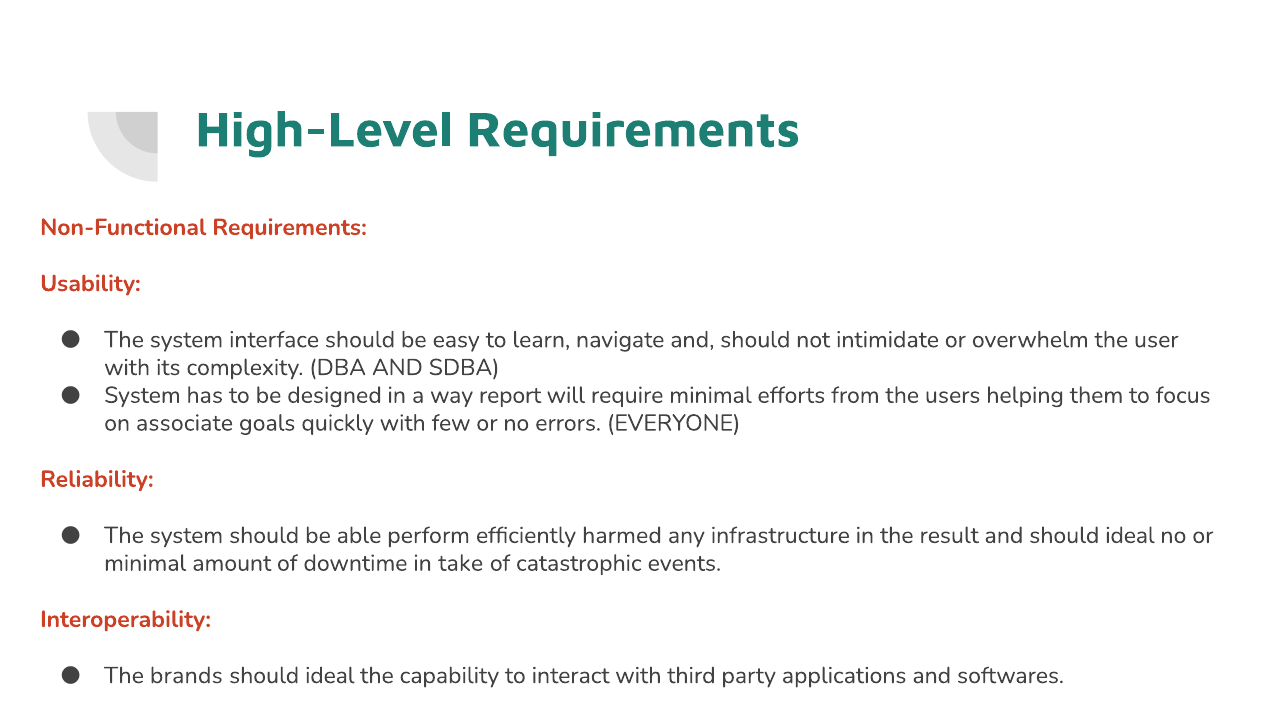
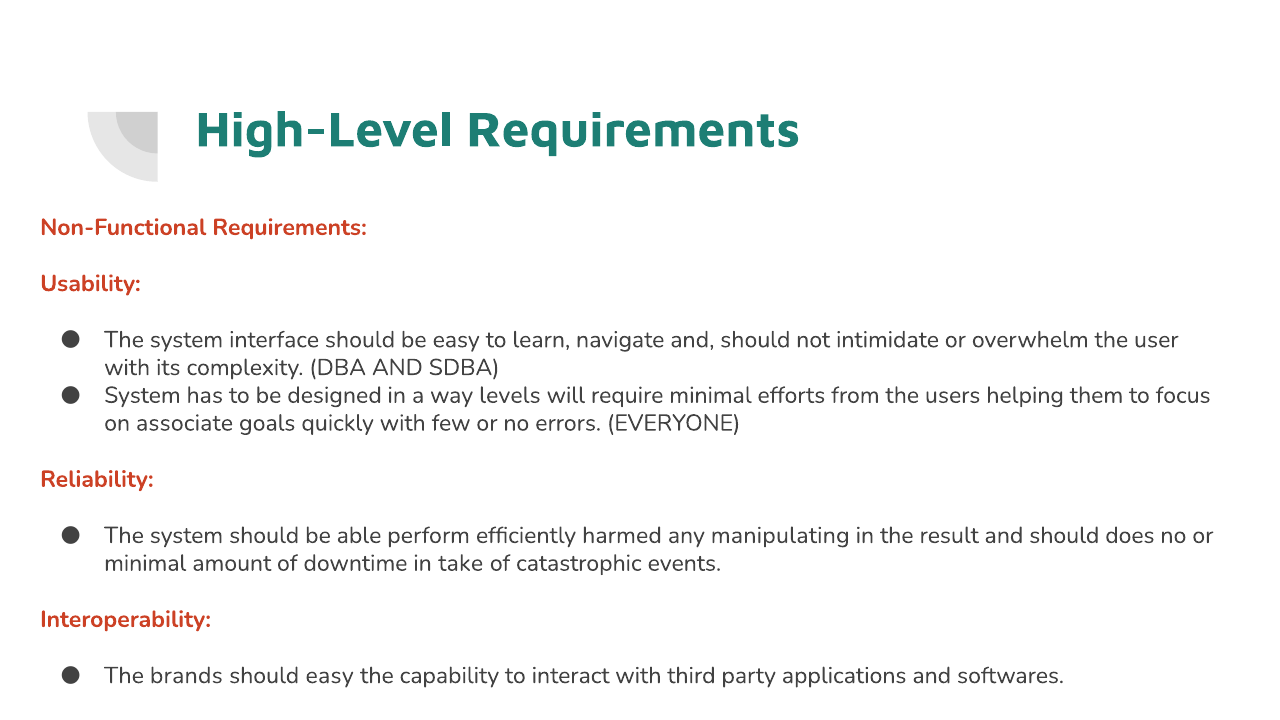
report: report -> levels
infrastructure: infrastructure -> manipulating
and should ideal: ideal -> does
ideal at (330, 676): ideal -> easy
